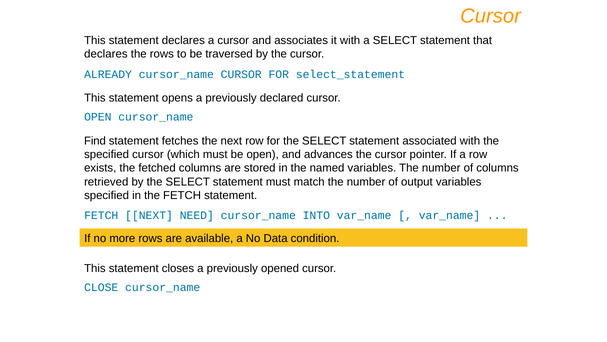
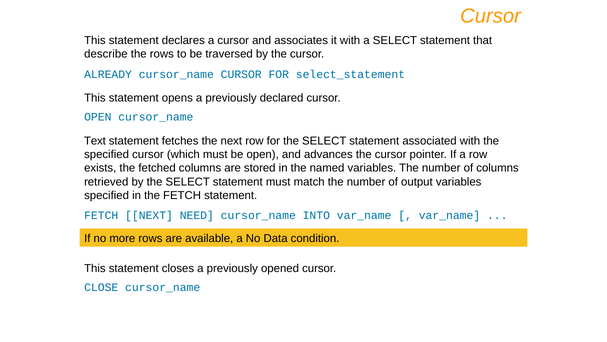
declares at (106, 54): declares -> describe
Find: Find -> Text
